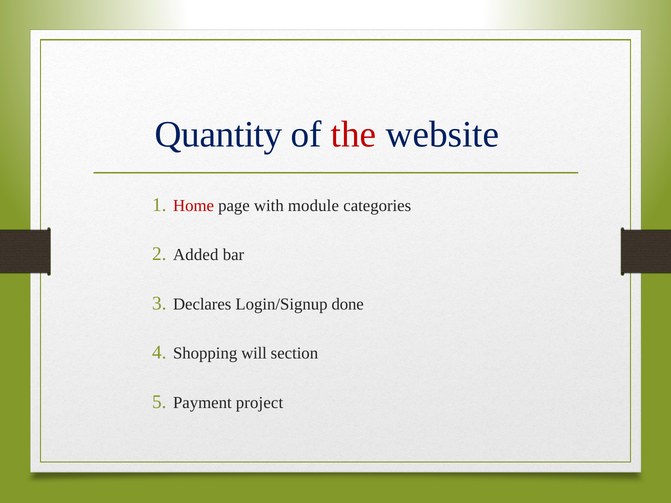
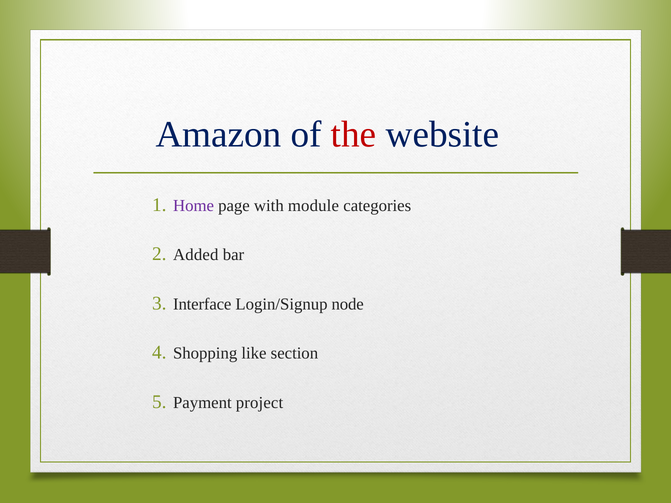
Quantity: Quantity -> Amazon
Home colour: red -> purple
Declares: Declares -> Interface
done: done -> node
will: will -> like
